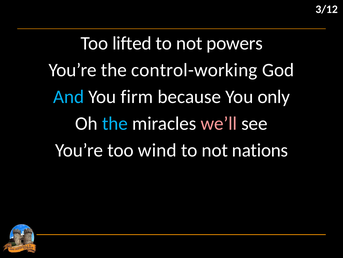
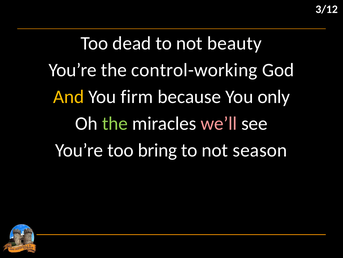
lifted: lifted -> dead
powers: powers -> beauty
And colour: light blue -> yellow
the at (115, 123) colour: light blue -> light green
wind: wind -> bring
nations: nations -> season
